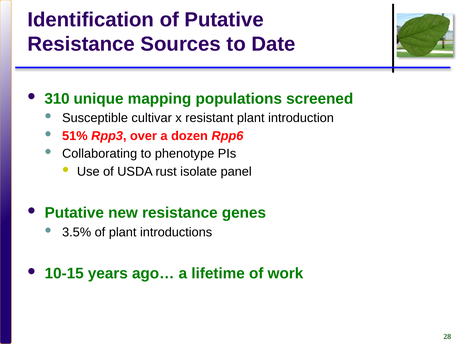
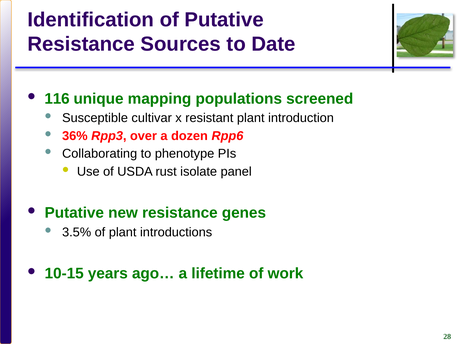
310: 310 -> 116
51%: 51% -> 36%
